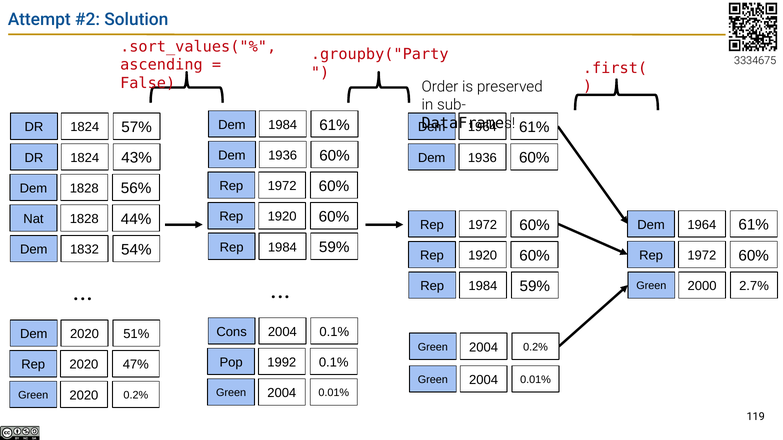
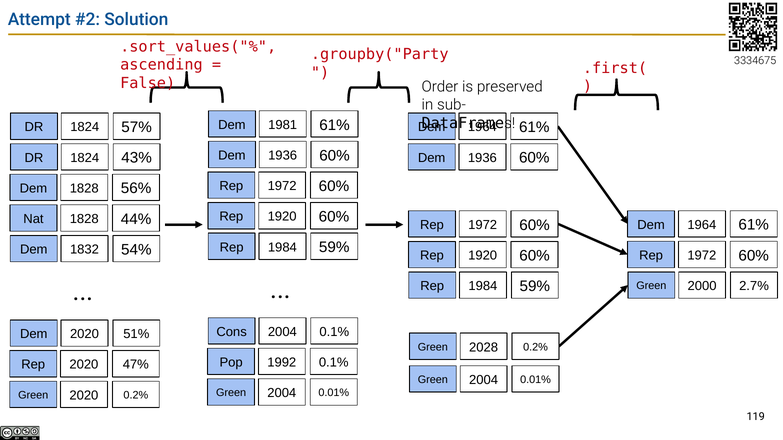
Dem 1984: 1984 -> 1981
2004 at (484, 348): 2004 -> 2028
